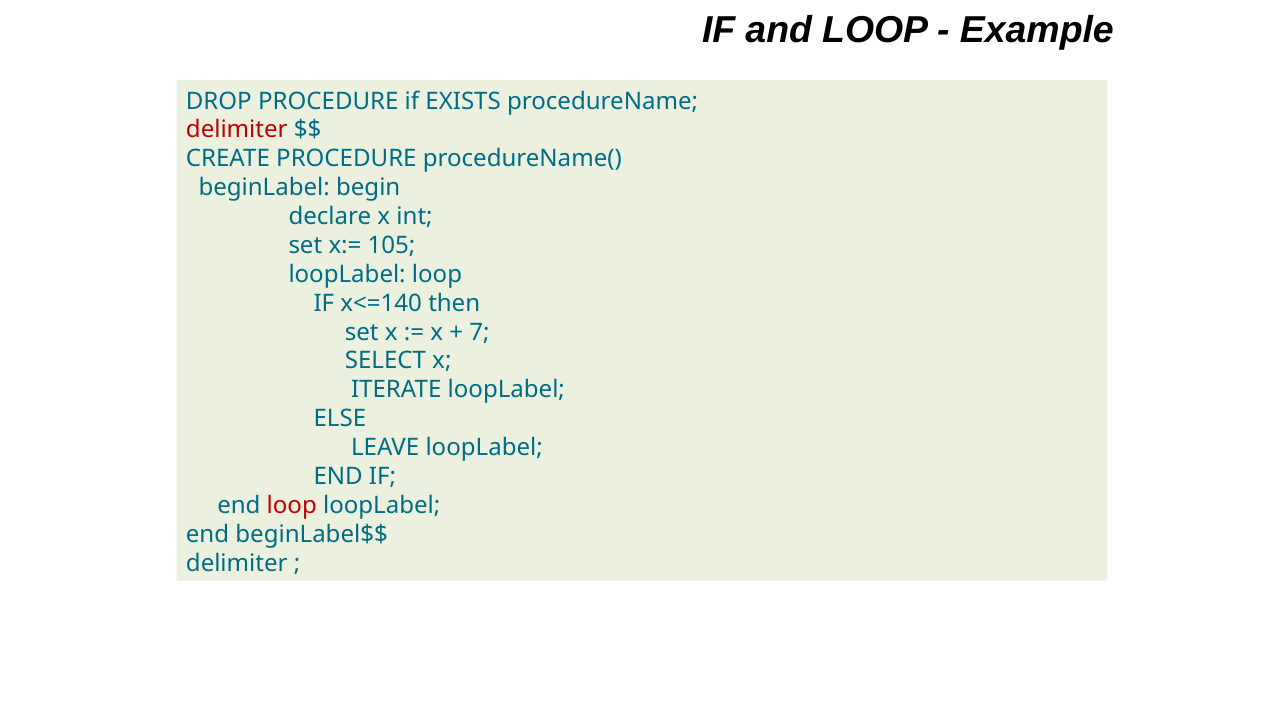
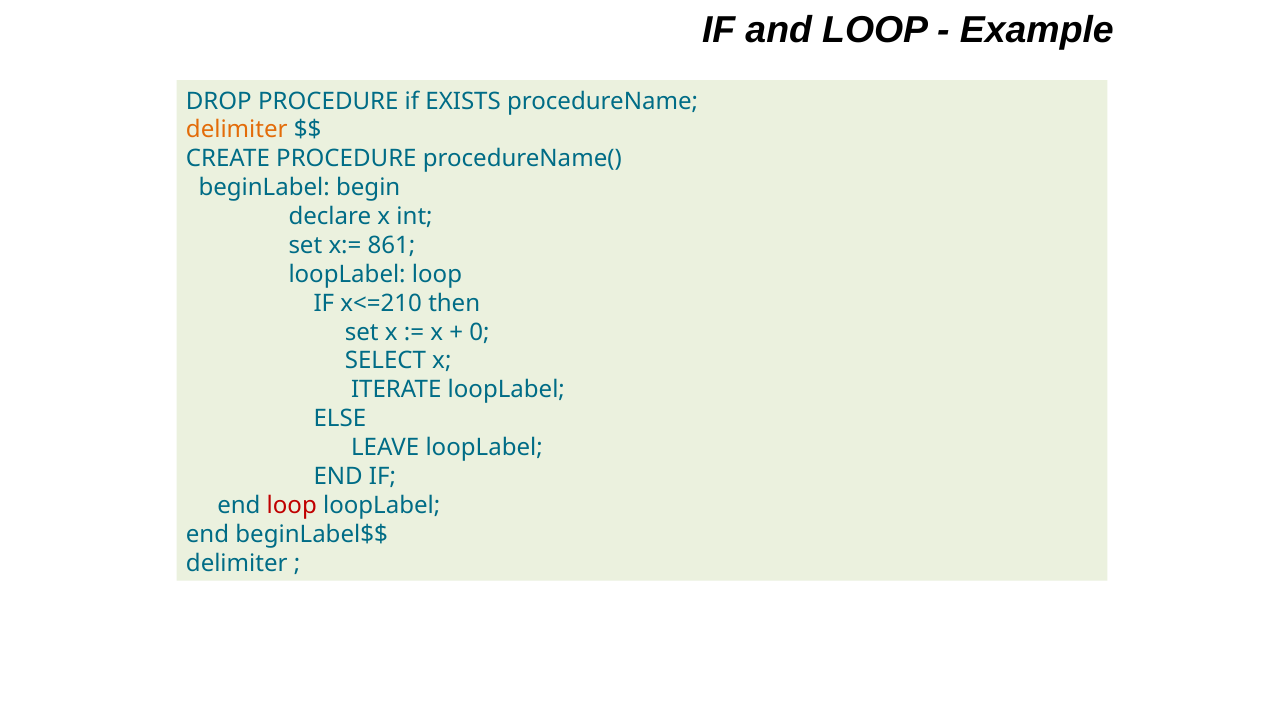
delimiter at (237, 130) colour: red -> orange
105: 105 -> 861
x<=140: x<=140 -> x<=210
7: 7 -> 0
